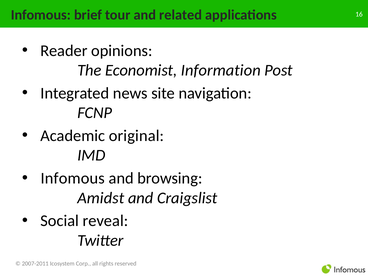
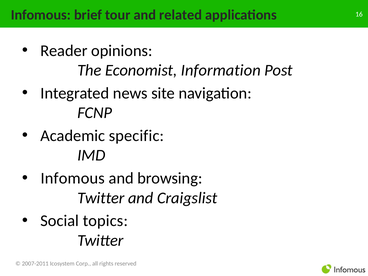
original: original -> specific
Amidst at (101, 198): Amidst -> Twitter
reveal: reveal -> topics
